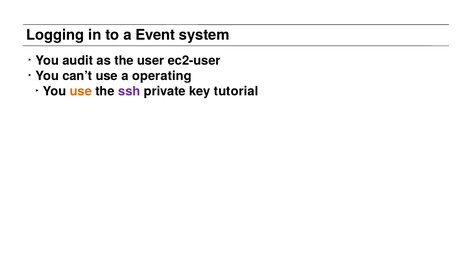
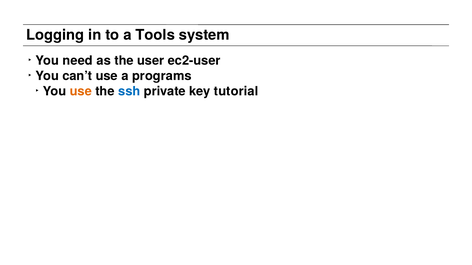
Event: Event -> Tools
audit: audit -> need
operating: operating -> programs
ssh colour: purple -> blue
